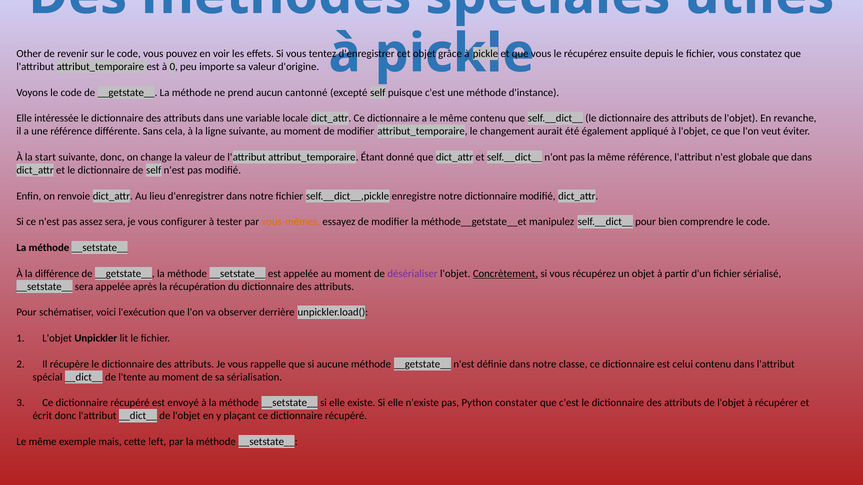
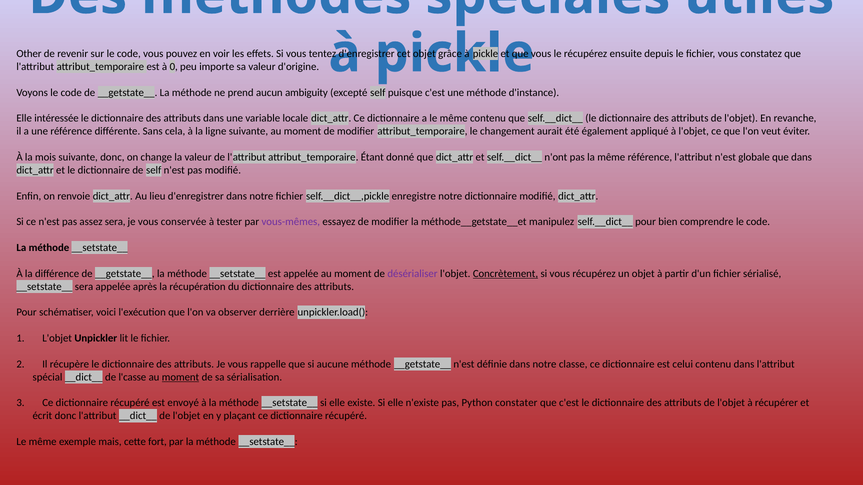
cantonné: cantonné -> ambiguity
start: start -> mois
configurer: configurer -> conservée
vous-mêmes colour: orange -> purple
l'tente: l'tente -> l'casse
moment at (181, 377) underline: none -> present
left: left -> fort
